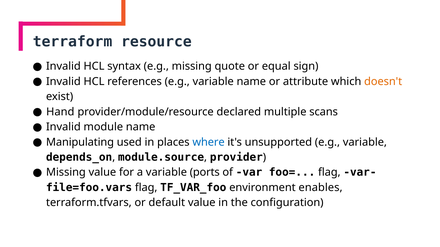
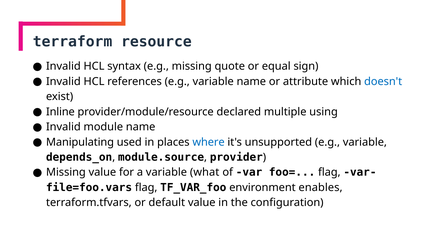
doesn't colour: orange -> blue
Hand: Hand -> Inline
scans: scans -> using
ports: ports -> what
